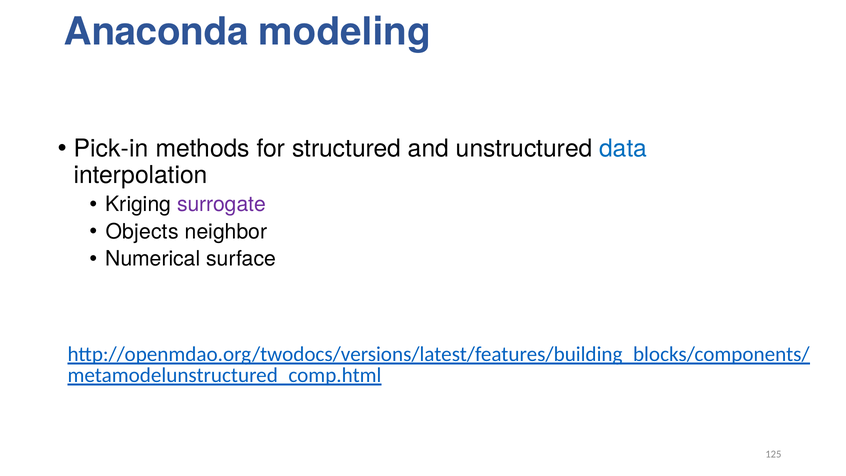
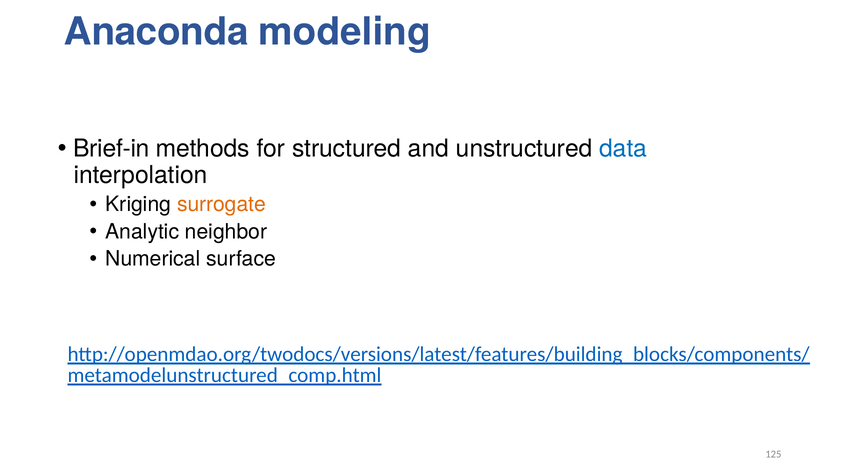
Pick-in: Pick-in -> Brief-in
surrogate colour: purple -> orange
Objects: Objects -> Analytic
